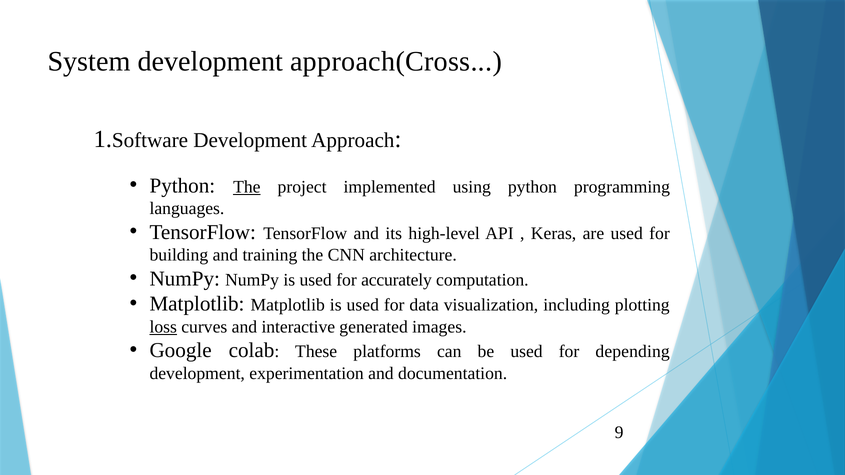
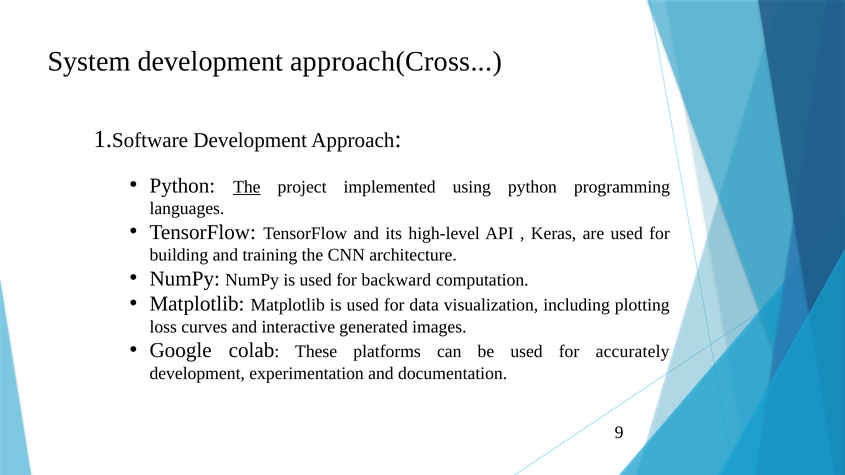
accurately: accurately -> backward
loss underline: present -> none
depending: depending -> accurately
